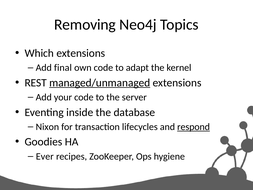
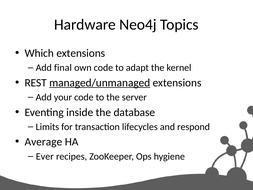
Removing: Removing -> Hardware
Nixon: Nixon -> Limits
respond underline: present -> none
Goodies: Goodies -> Average
